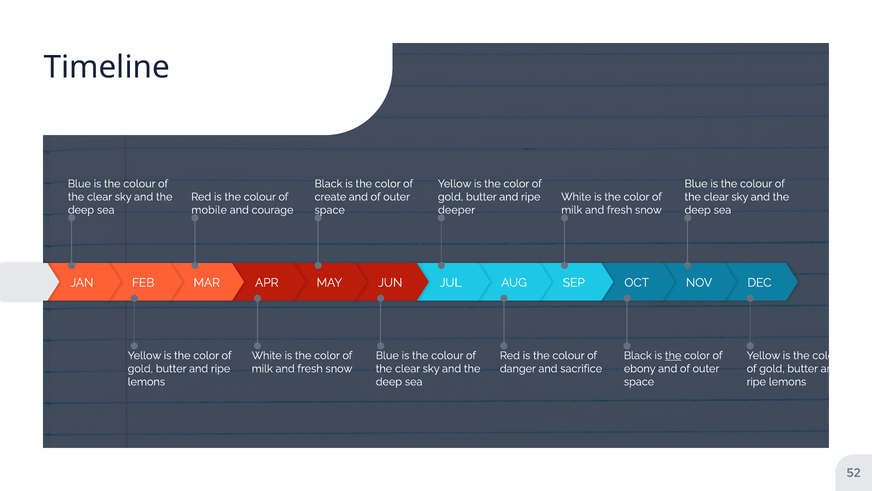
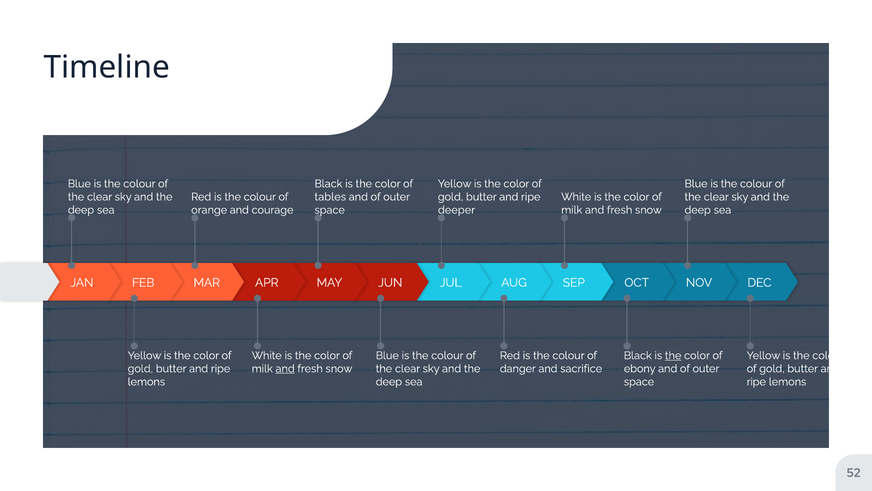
create: create -> tables
mobile: mobile -> orange
and at (285, 368) underline: none -> present
